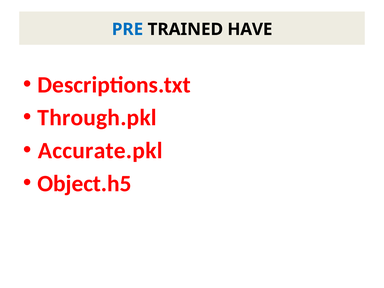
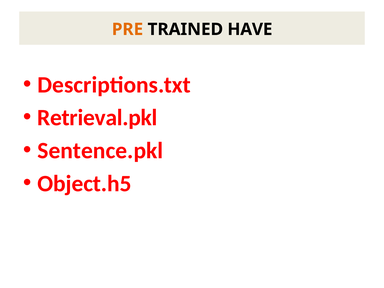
PRE colour: blue -> orange
Through.pkl: Through.pkl -> Retrieval.pkl
Accurate.pkl: Accurate.pkl -> Sentence.pkl
